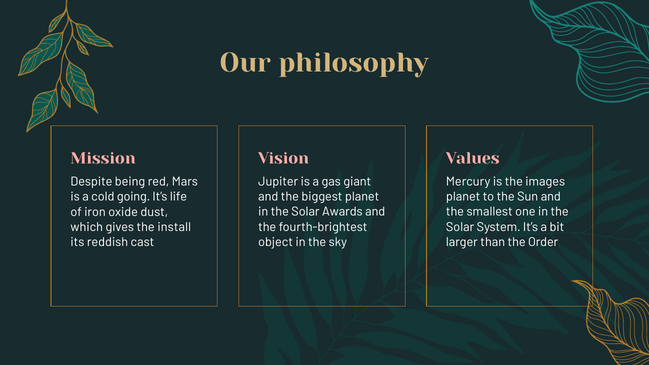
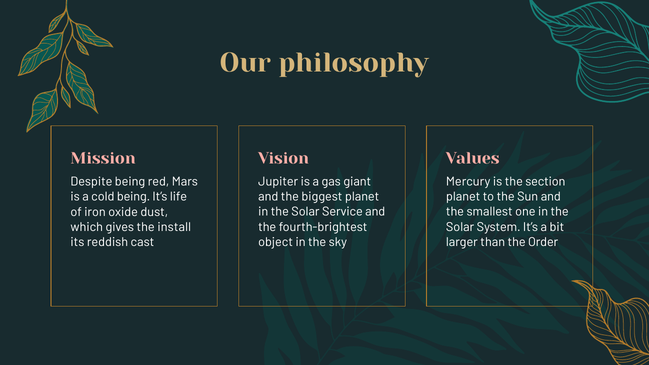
images: images -> section
cold going: going -> being
Awards: Awards -> Service
